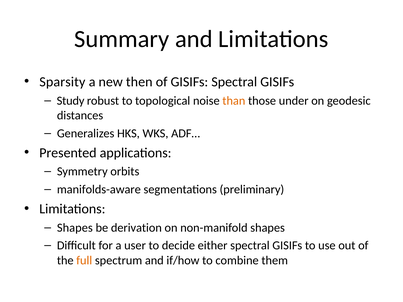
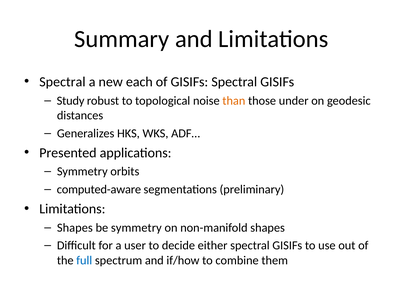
Sparsity at (62, 82): Sparsity -> Spectral
then: then -> each
manifolds-aware: manifolds-aware -> computed-aware
be derivation: derivation -> symmetry
full colour: orange -> blue
